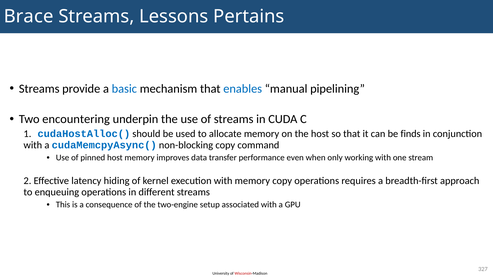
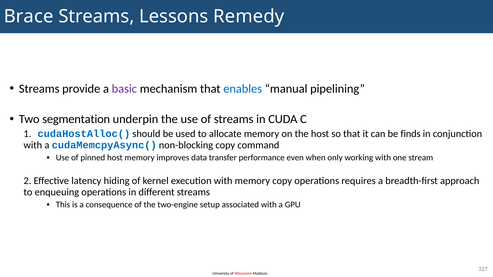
Pertains: Pertains -> Remedy
basic colour: blue -> purple
encountering: encountering -> segmentation
